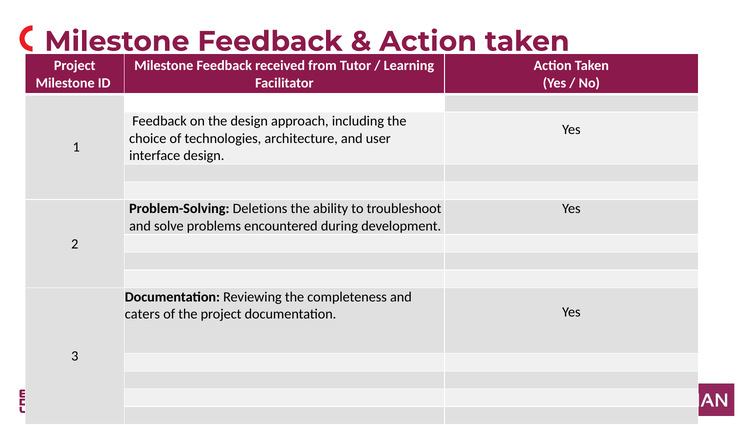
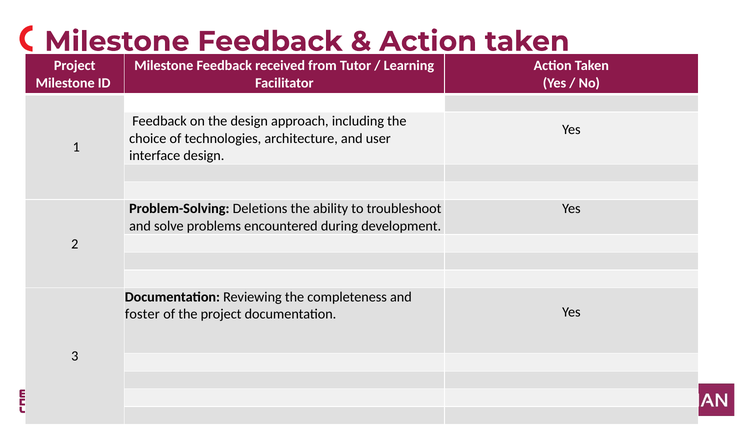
caters: caters -> foster
